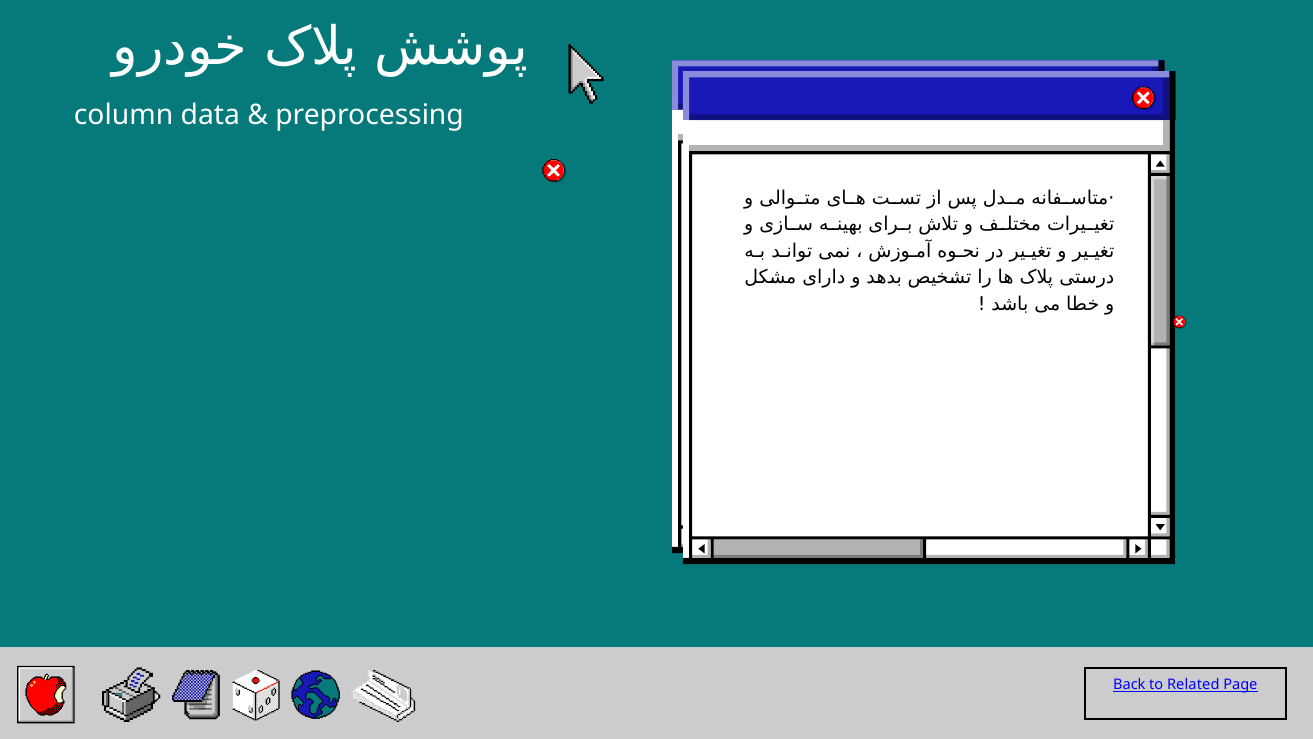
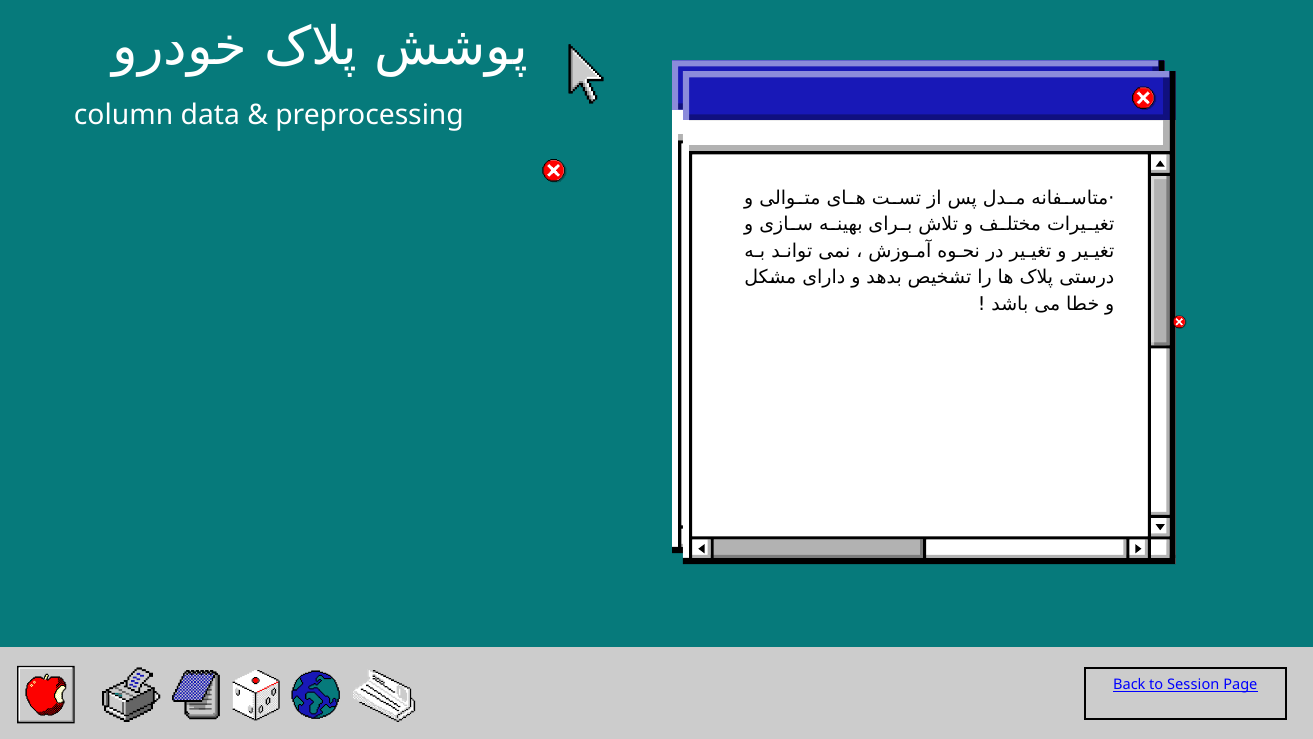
Related: Related -> Session
